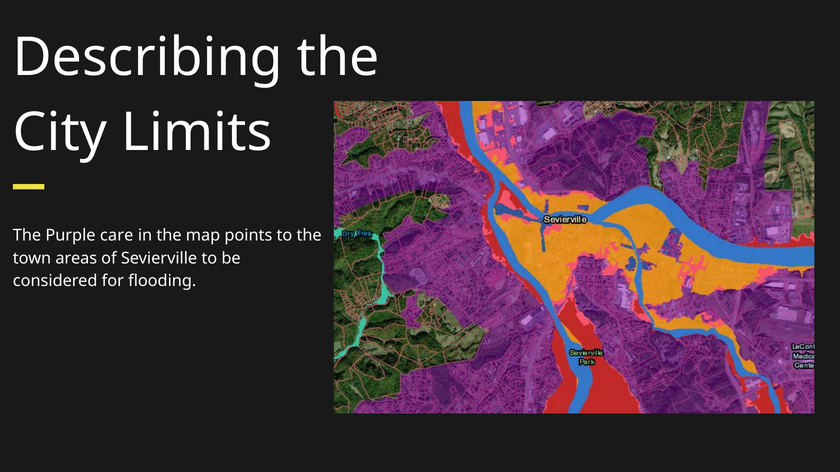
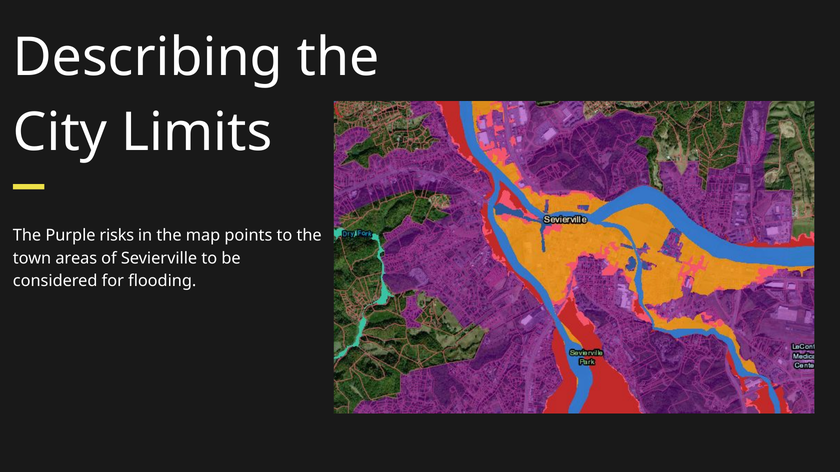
care: care -> risks
